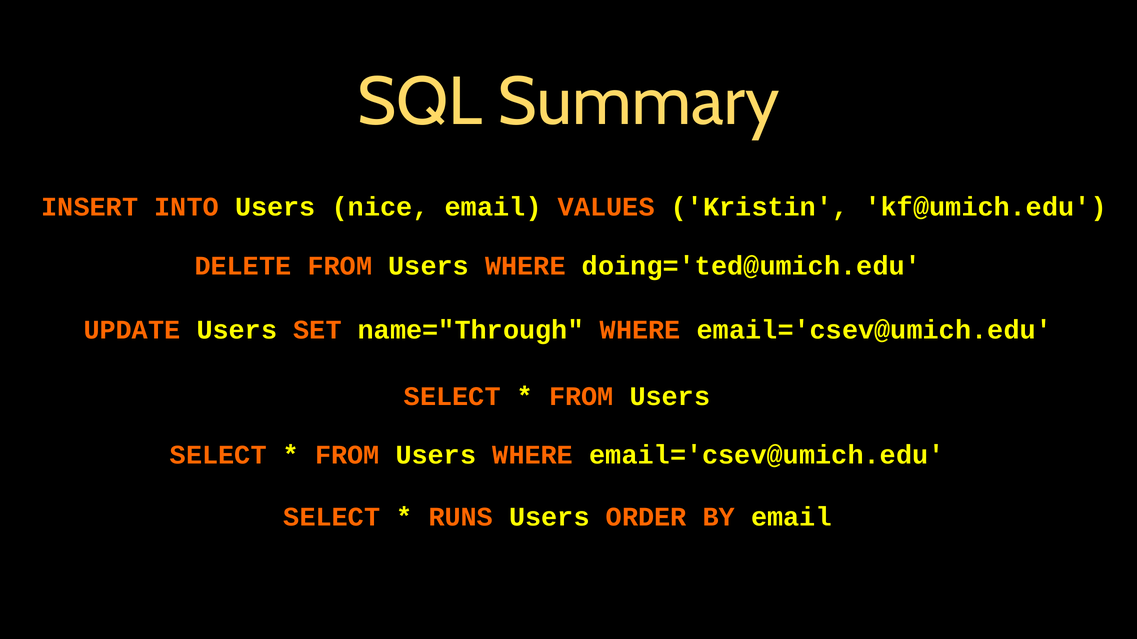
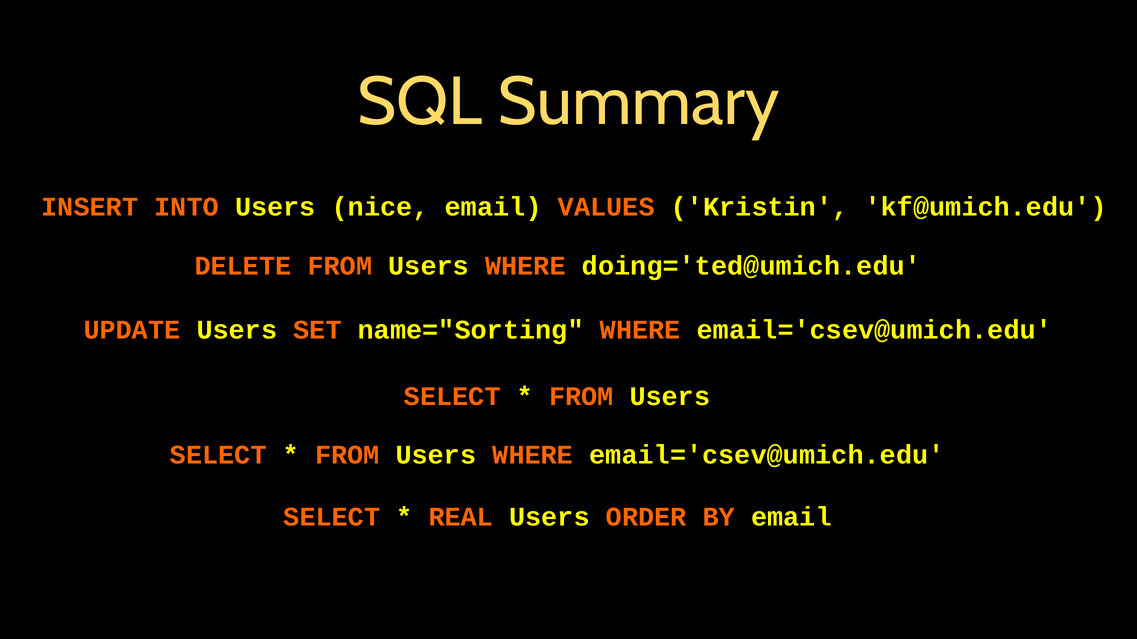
name="Through: name="Through -> name="Sorting
RUNS: RUNS -> REAL
